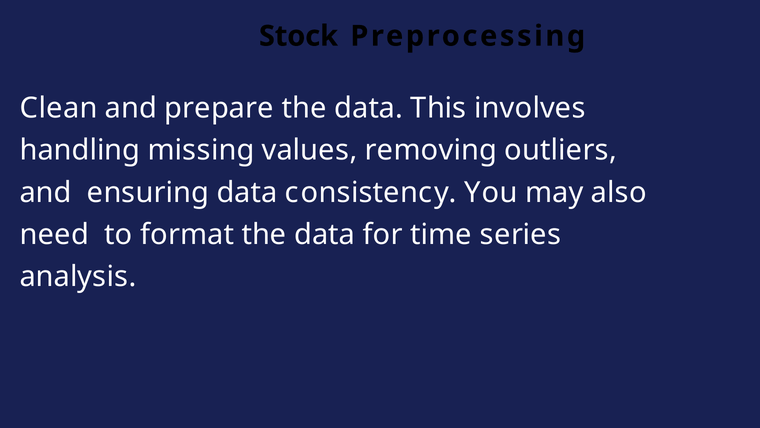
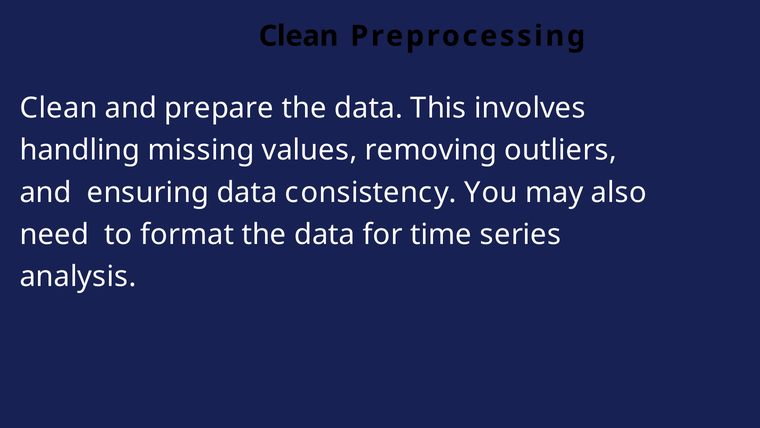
Stock at (298, 36): Stock -> Clean
